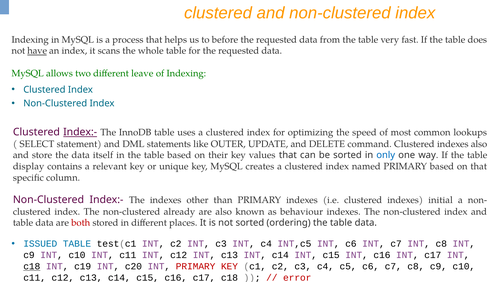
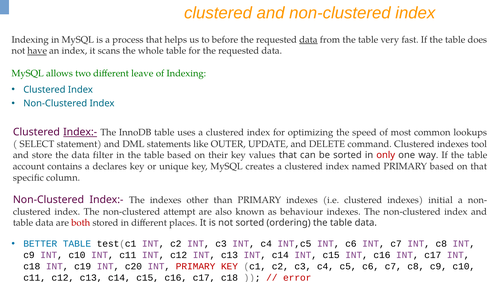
data at (308, 40) underline: none -> present
indexes also: also -> tool
itself: itself -> filter
only colour: blue -> red
display: display -> account
relevant: relevant -> declares
already: already -> attempt
ISSUED: ISSUED -> BETTER
c18 at (32, 267) underline: present -> none
